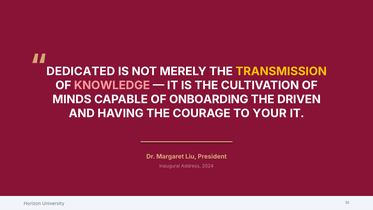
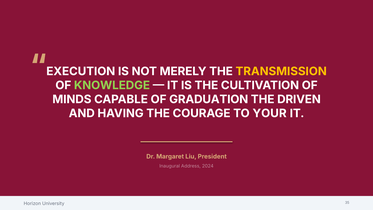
DEDICATED: DEDICATED -> EXECUTION
KNOWLEDGE colour: pink -> light green
ONBOARDING: ONBOARDING -> GRADUATION
